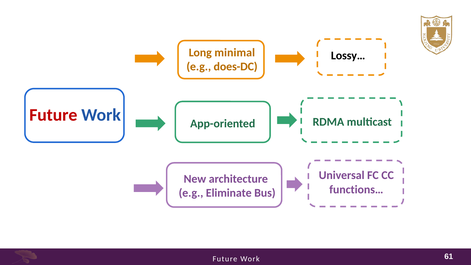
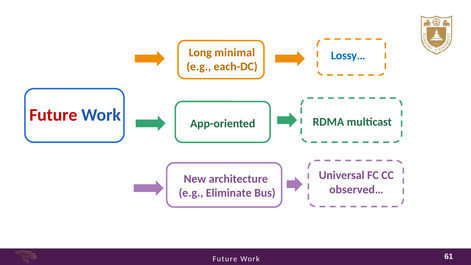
Lossy… colour: black -> blue
does-DC: does-DC -> each-DC
functions…: functions… -> observed…
